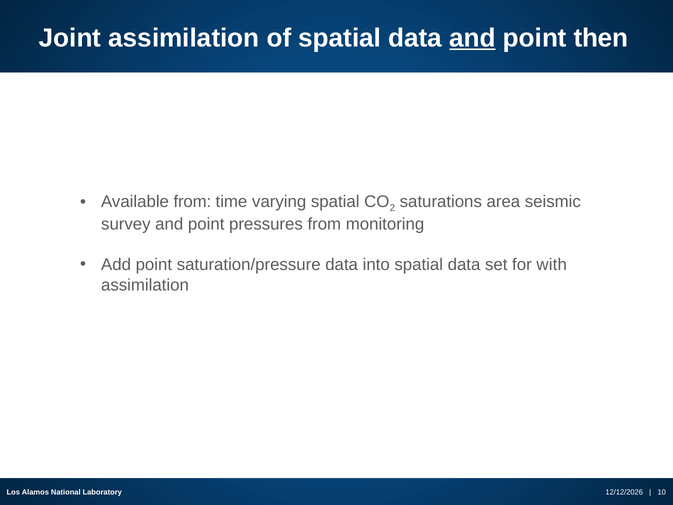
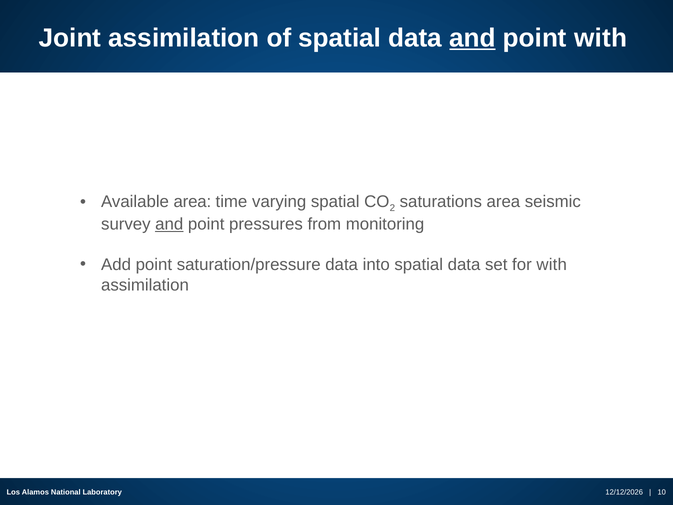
point then: then -> with
Available from: from -> area
and at (169, 224) underline: none -> present
